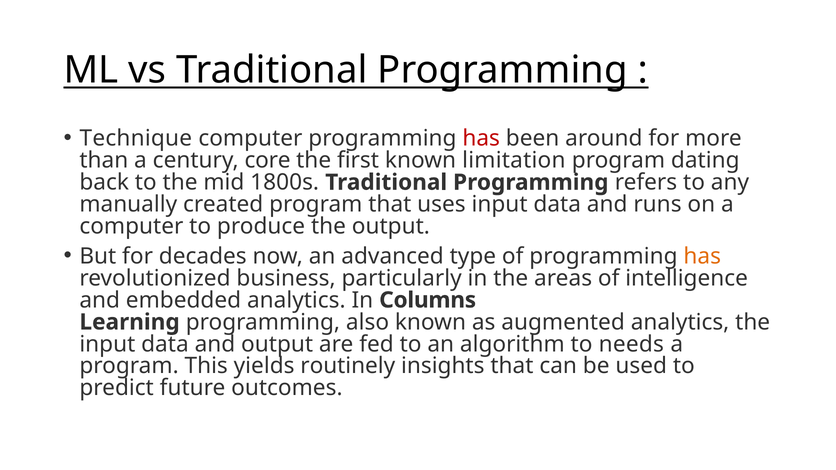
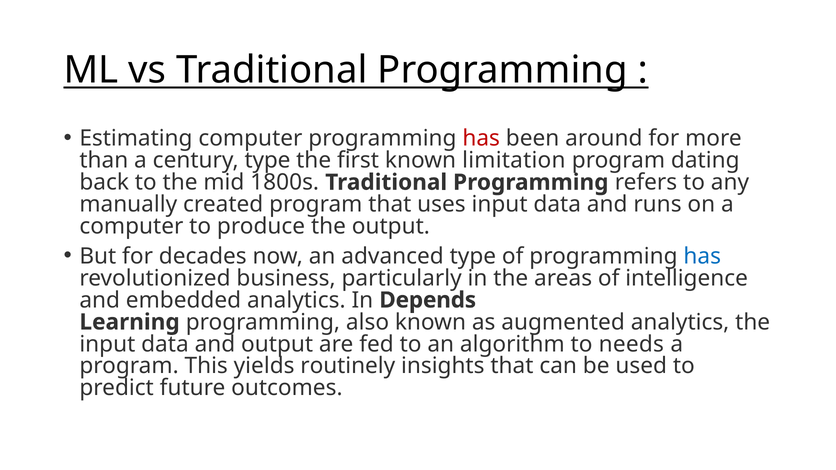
Technique: Technique -> Estimating
century core: core -> type
has at (702, 256) colour: orange -> blue
Columns: Columns -> Depends
